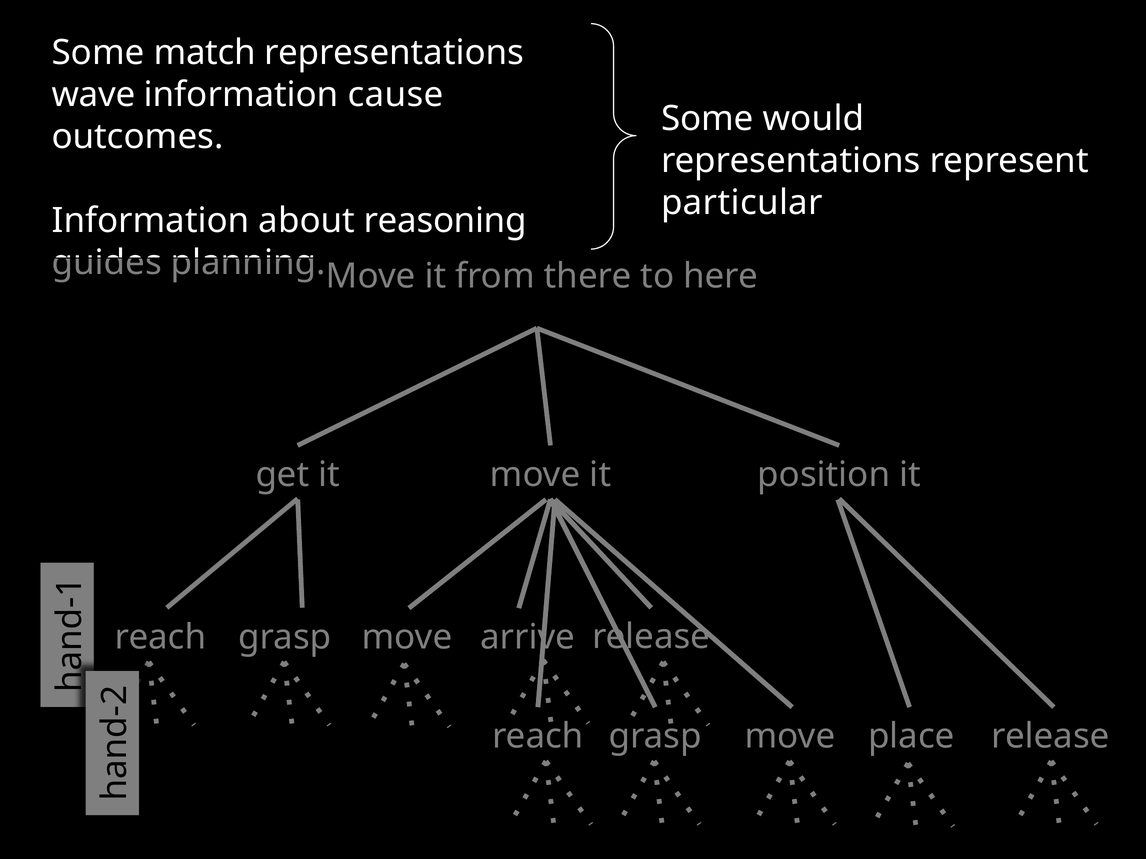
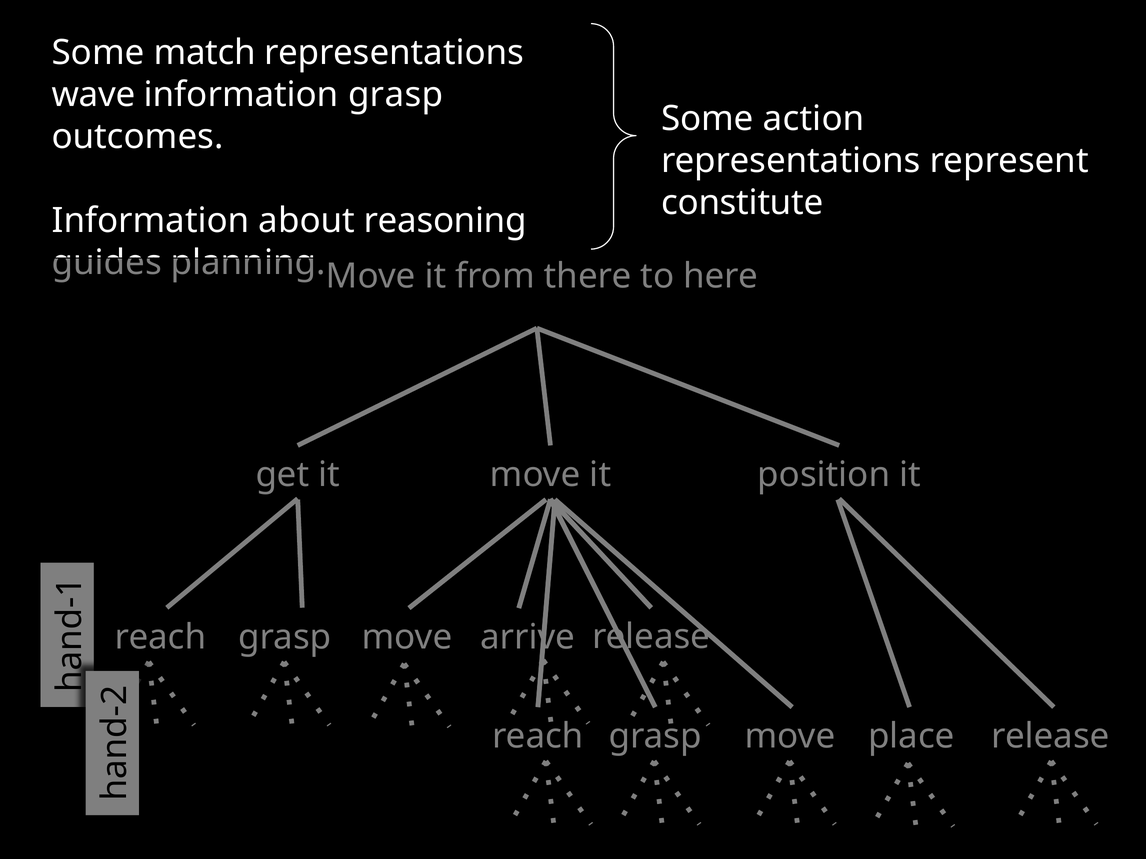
information cause: cause -> grasp
would: would -> action
particular: particular -> constitute
